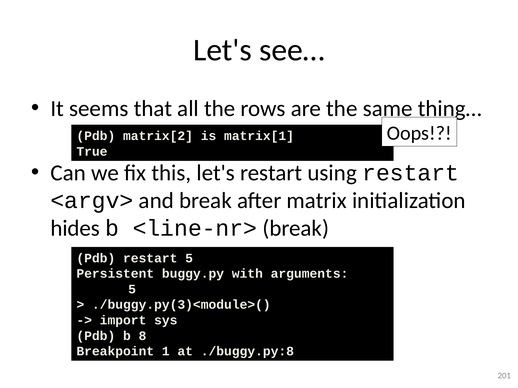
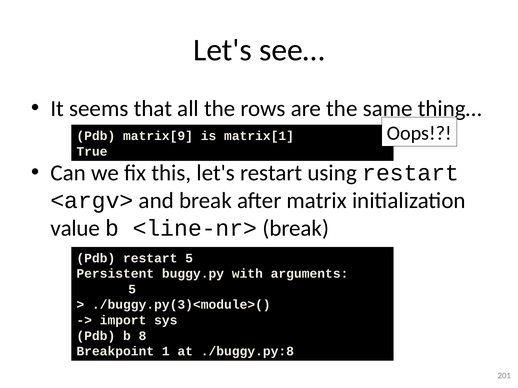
matrix[2: matrix[2 -> matrix[9
hides: hides -> value
